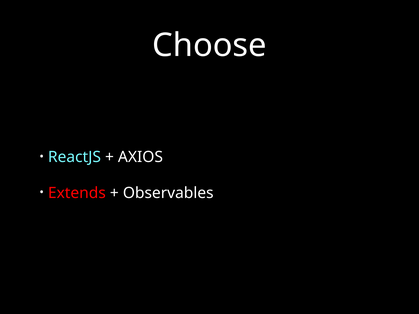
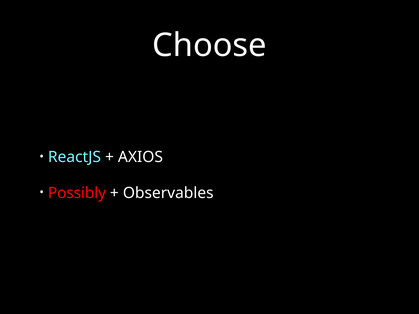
Extends: Extends -> Possibly
